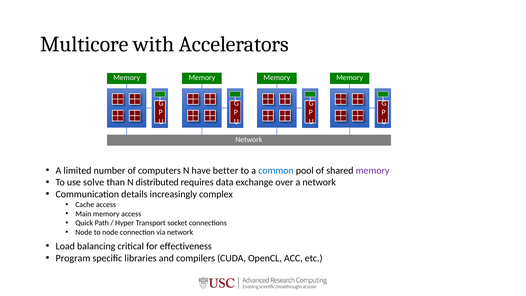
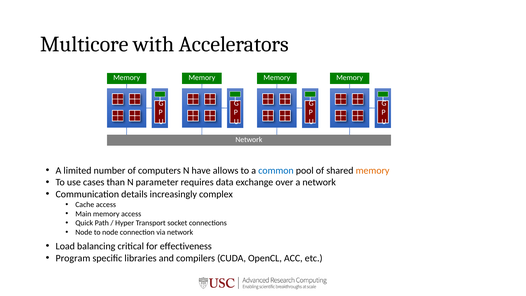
better: better -> allows
memory at (373, 170) colour: purple -> orange
solve: solve -> cases
distributed: distributed -> parameter
